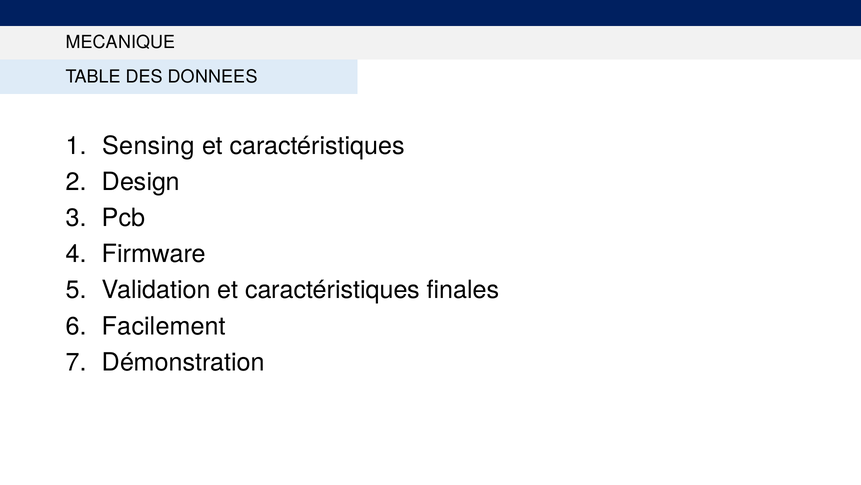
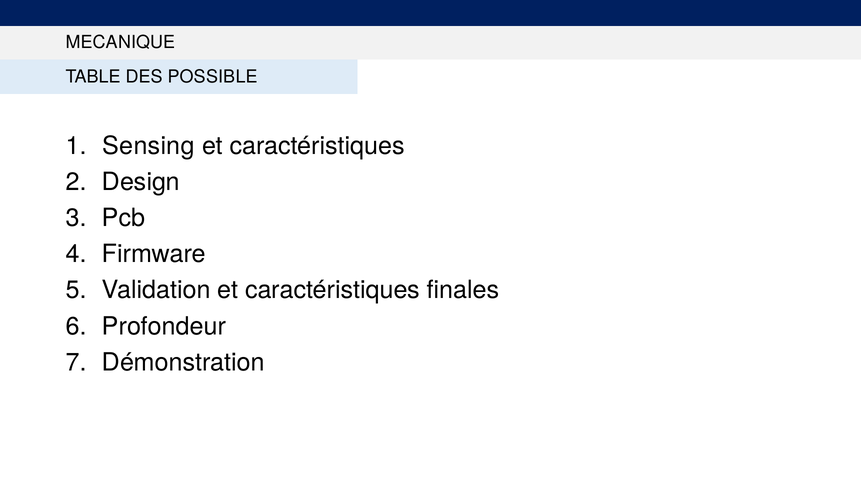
DONNEES: DONNEES -> POSSIBLE
Facilement: Facilement -> Profondeur
